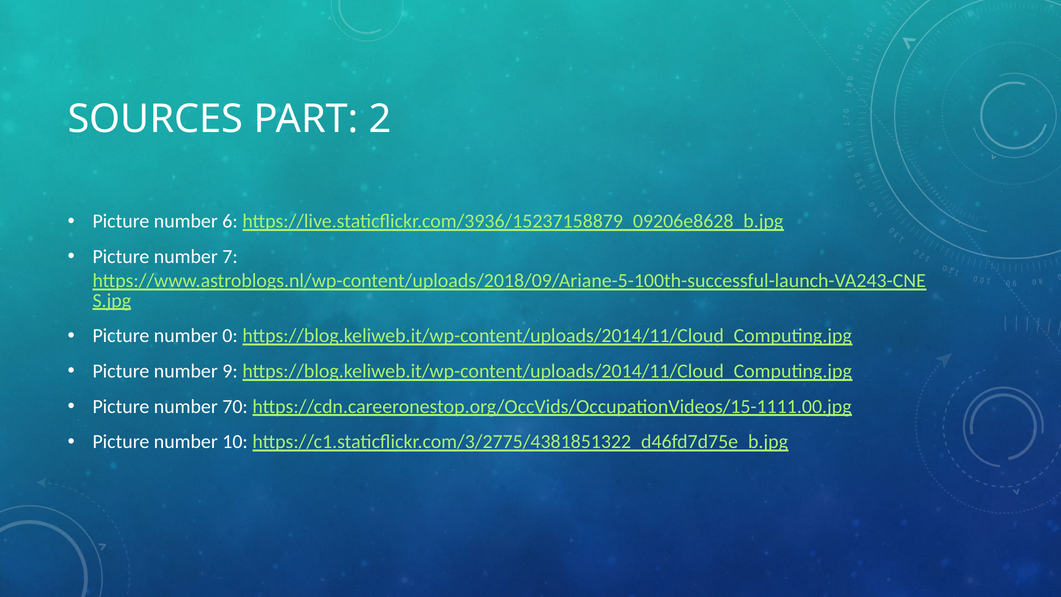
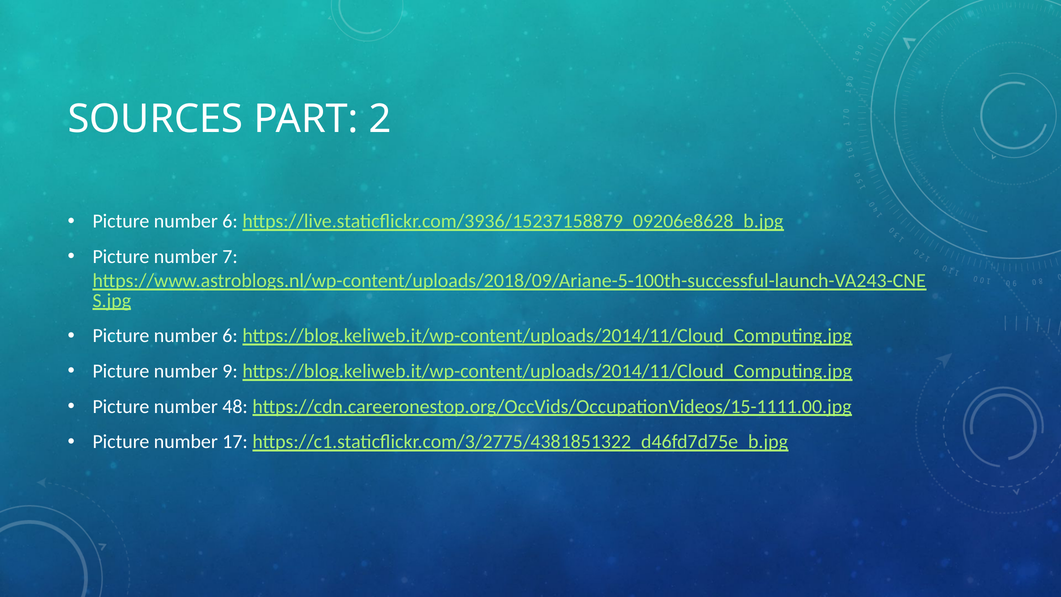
0 at (230, 336): 0 -> 6
70: 70 -> 48
10: 10 -> 17
